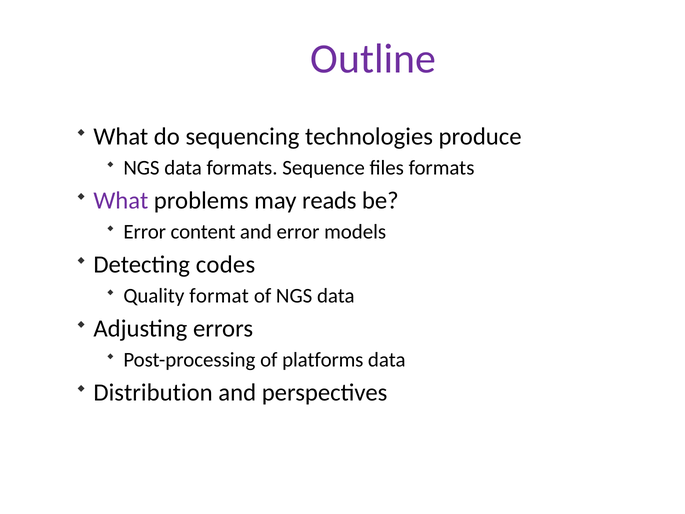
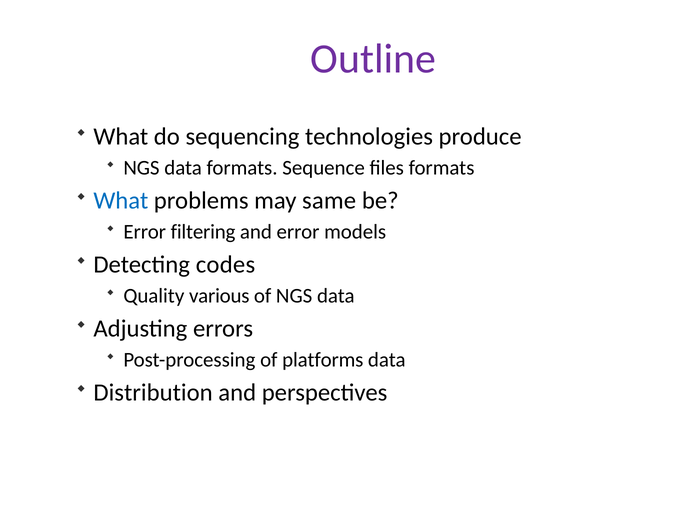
What at (121, 201) colour: purple -> blue
reads: reads -> same
content: content -> filtering
format: format -> various
